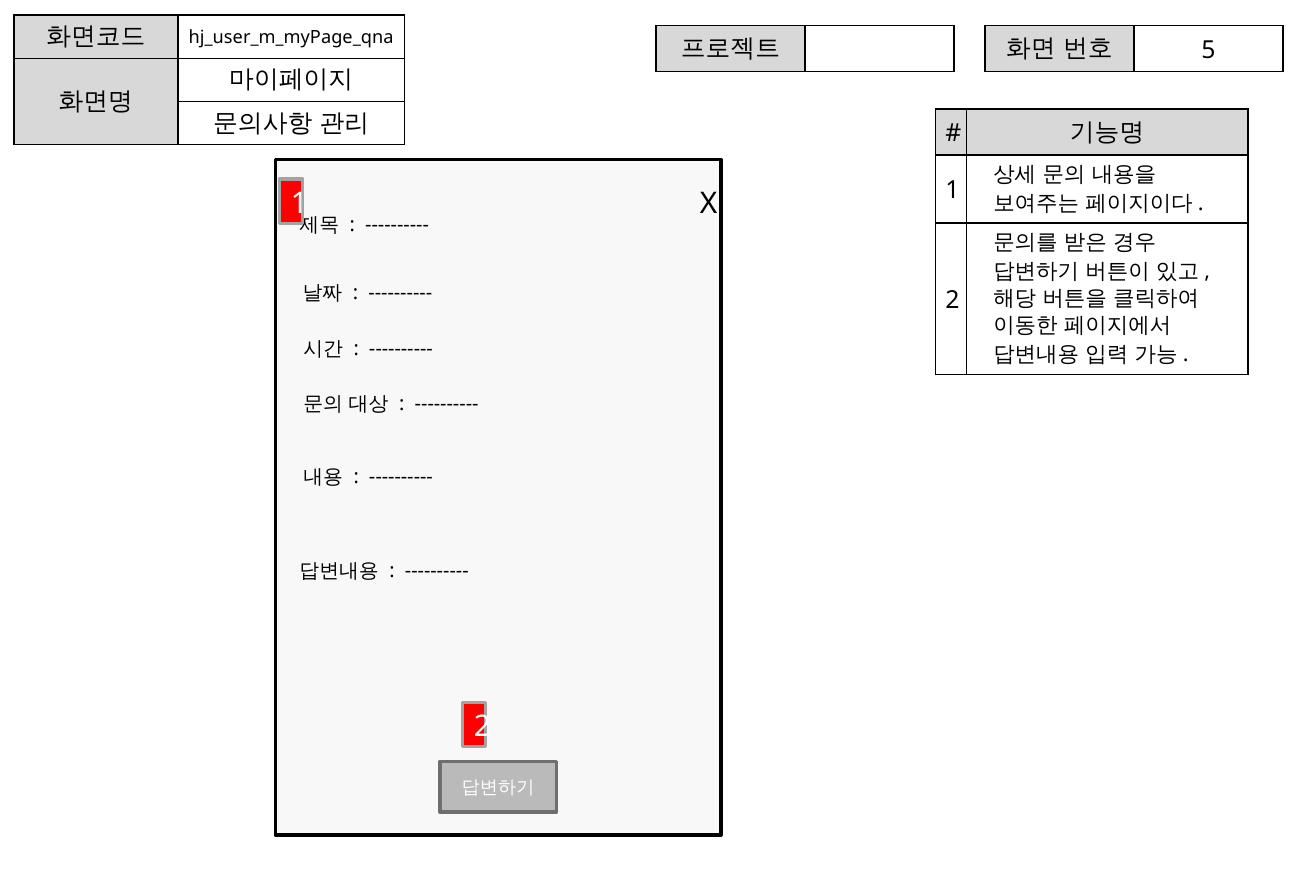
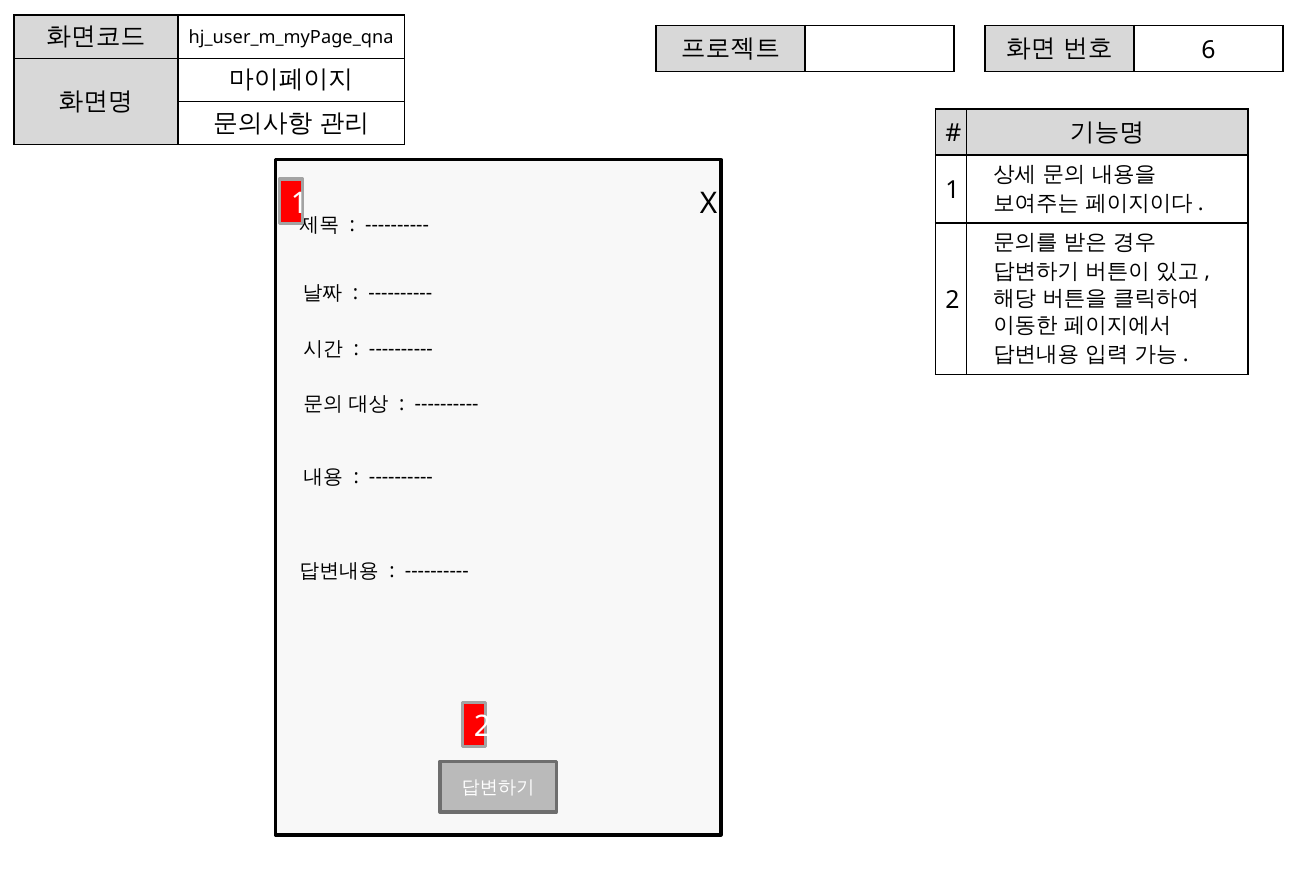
5: 5 -> 6
